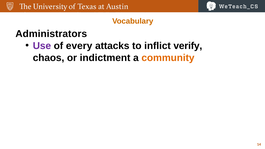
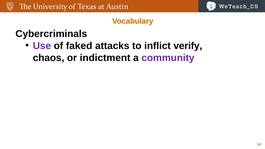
Administrators: Administrators -> Cybercriminals
every: every -> faked
community colour: orange -> purple
